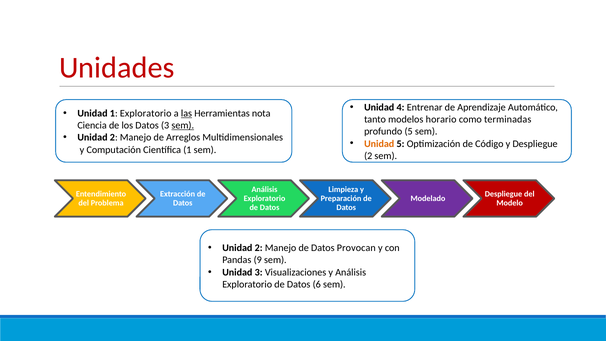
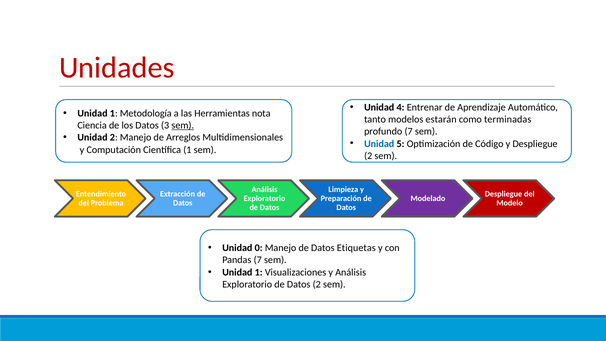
1 Exploratorio: Exploratorio -> Metodología
las underline: present -> none
horario: horario -> estarán
profundo 5: 5 -> 7
Unidad at (379, 144) colour: orange -> blue
2 at (259, 248): 2 -> 0
Provocan: Provocan -> Etiquetas
Pandas 9: 9 -> 7
3 at (259, 272): 3 -> 1
Datos 6: 6 -> 2
